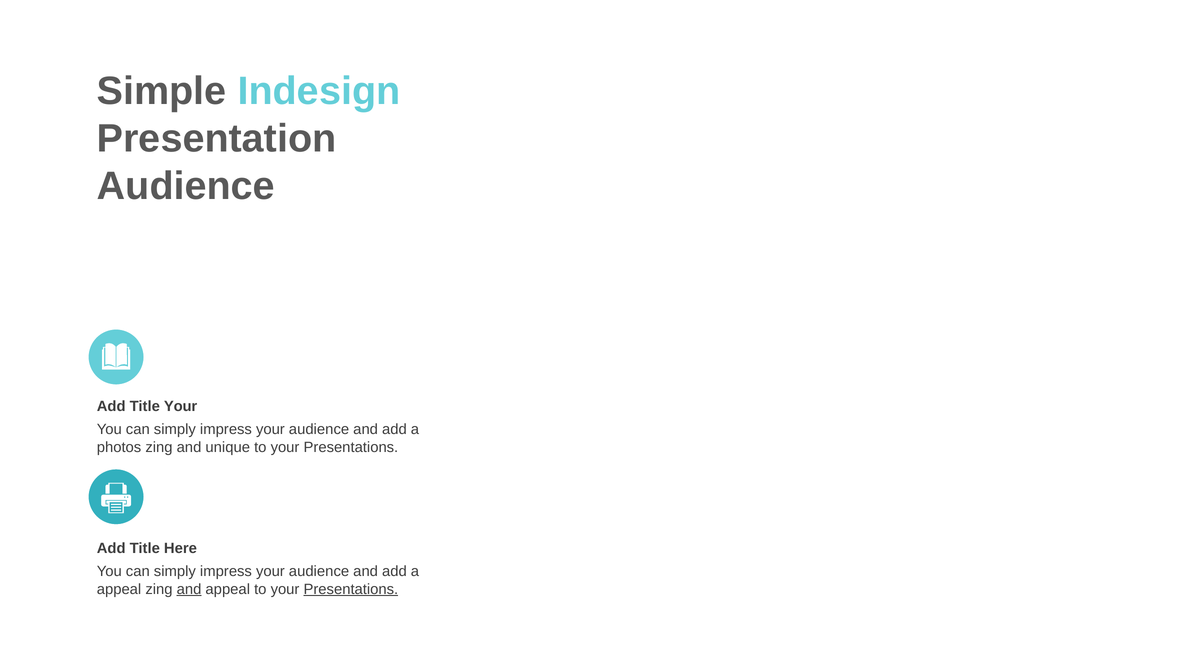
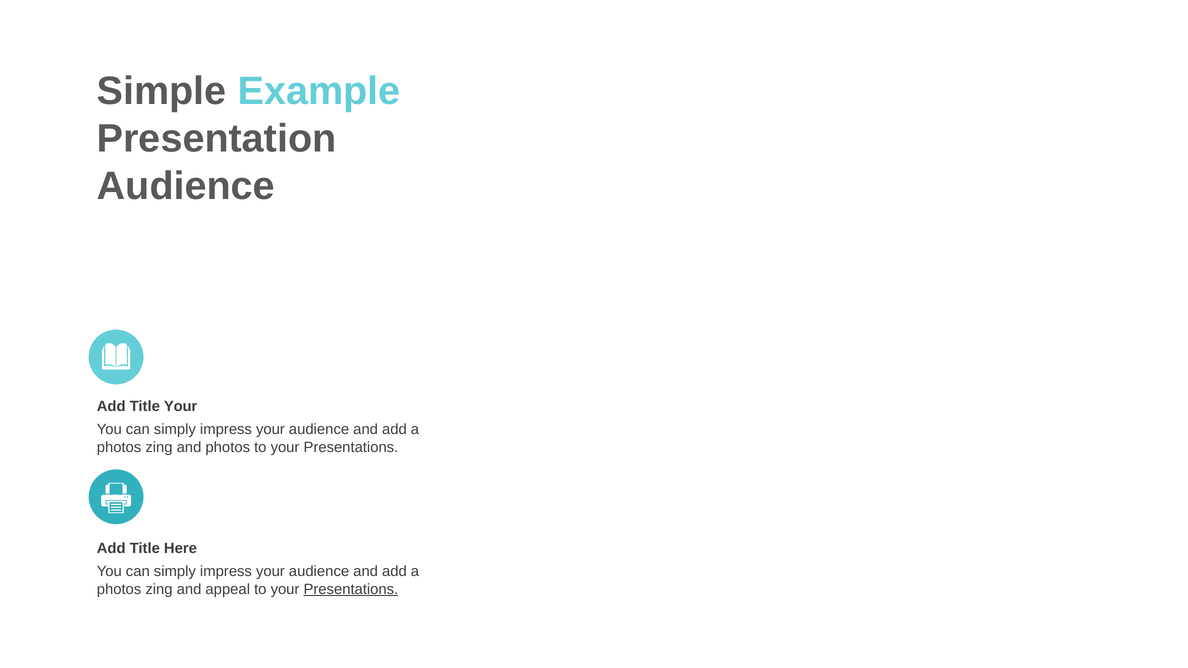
Indesign: Indesign -> Example
and unique: unique -> photos
appeal at (119, 589): appeal -> photos
and at (189, 589) underline: present -> none
